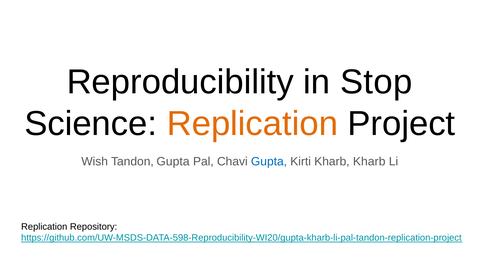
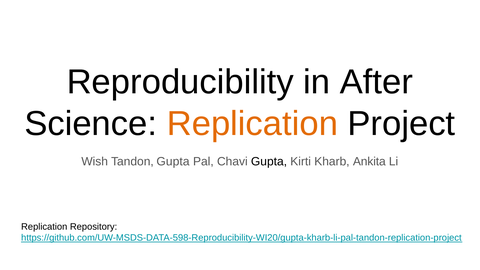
Stop: Stop -> After
Gupta at (269, 162) colour: blue -> black
Kharb Kharb: Kharb -> Ankita
